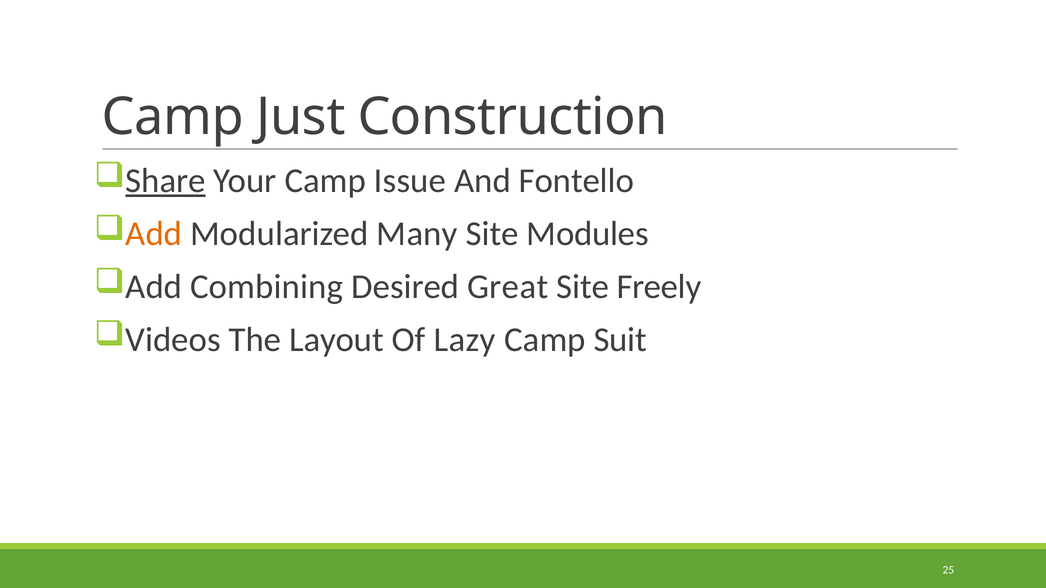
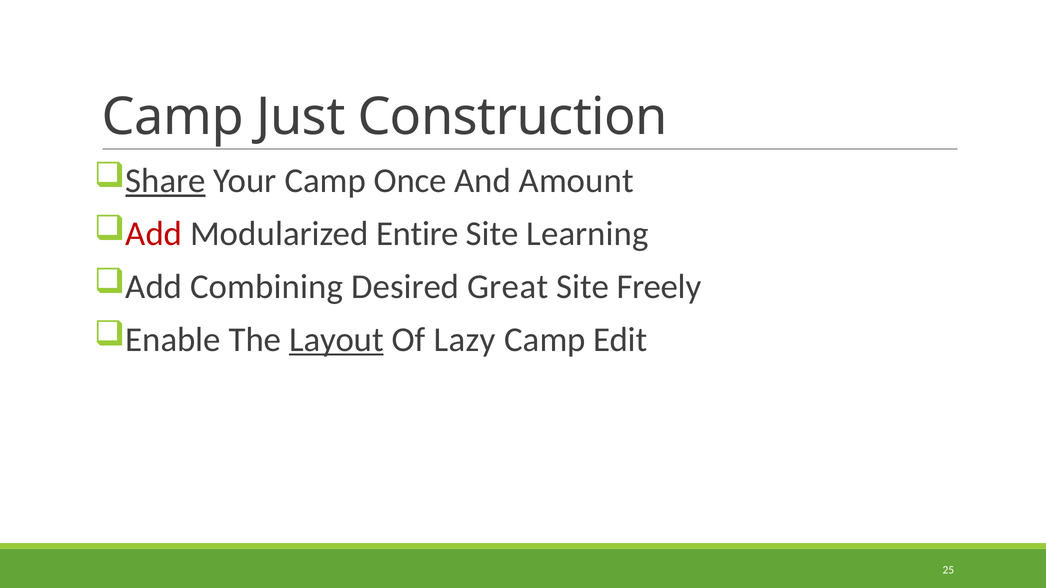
Issue: Issue -> Once
Fontello: Fontello -> Amount
Add at (154, 234) colour: orange -> red
Many: Many -> Entire
Modules: Modules -> Learning
Videos: Videos -> Enable
Layout underline: none -> present
Suit: Suit -> Edit
